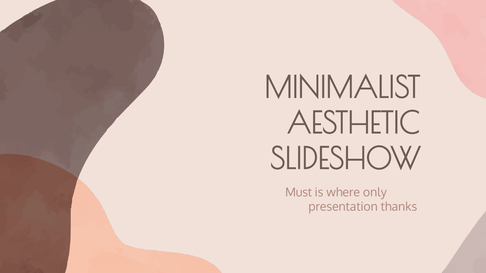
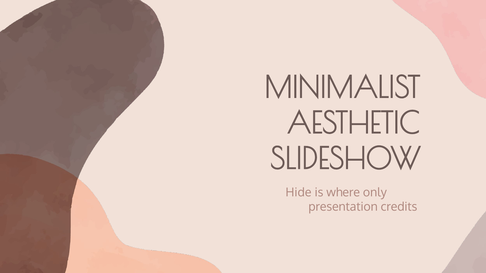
Must: Must -> Hide
thanks: thanks -> credits
